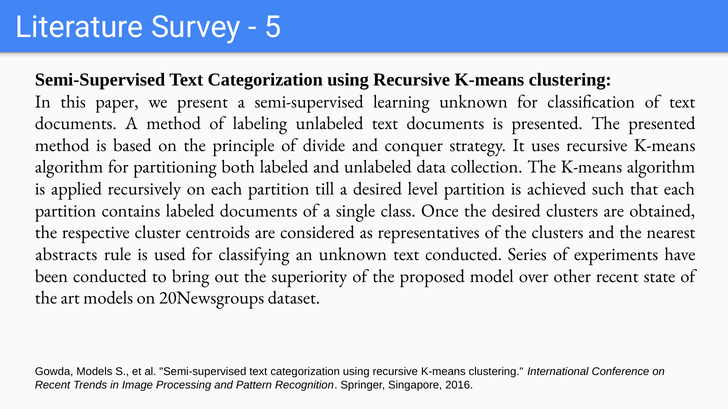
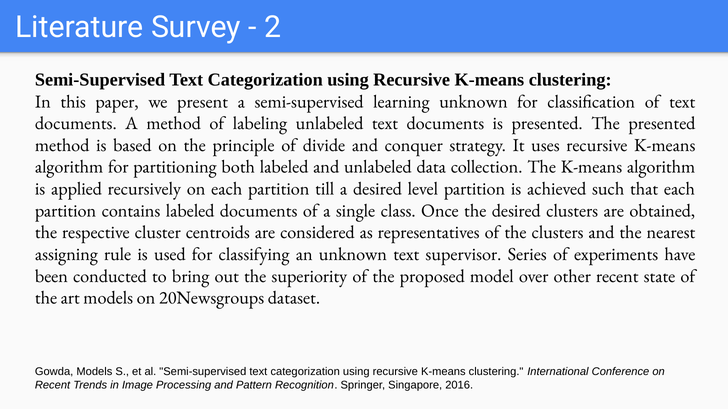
5: 5 -> 2
abstracts: abstracts -> assigning
text conducted: conducted -> supervisor
